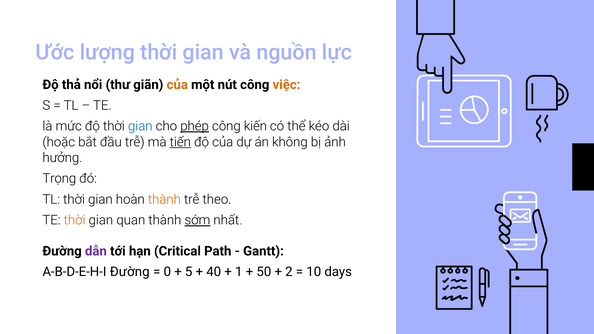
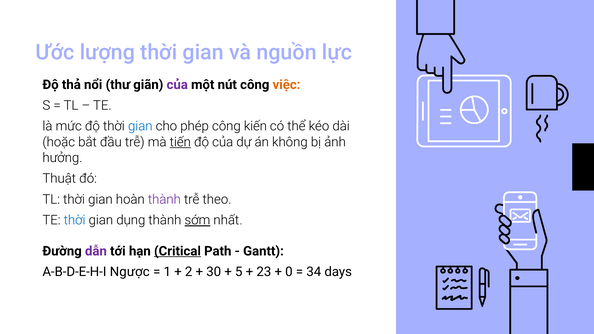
của at (177, 85) colour: orange -> purple
phép underline: present -> none
Trọng: Trọng -> Thuật
thành at (164, 200) colour: orange -> purple
thời at (75, 220) colour: orange -> blue
quan: quan -> dụng
Critical underline: none -> present
A-B-D-E-H-I Đường: Đường -> Ngược
0: 0 -> 1
5: 5 -> 2
40: 40 -> 30
1: 1 -> 5
50: 50 -> 23
2: 2 -> 0
10: 10 -> 34
